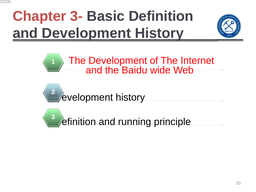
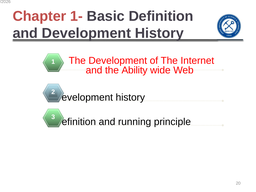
3-: 3- -> 1-
Baidu: Baidu -> Ability
